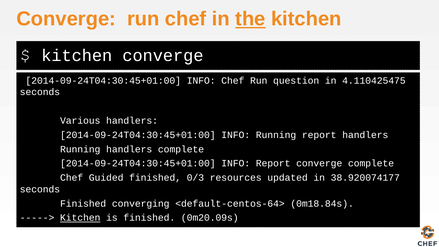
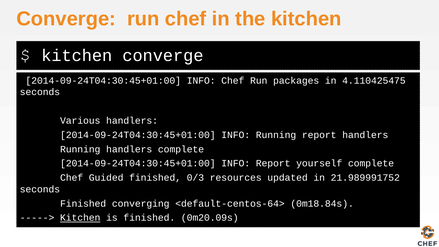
the underline: present -> none
question: question -> packages
Report converge: converge -> yourself
38.920074177: 38.920074177 -> 21.989991752
